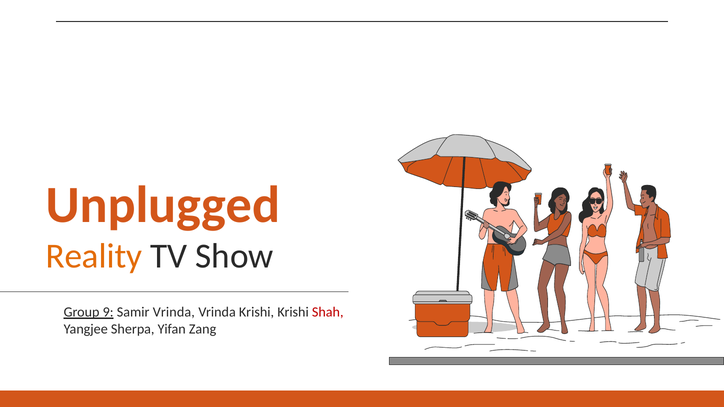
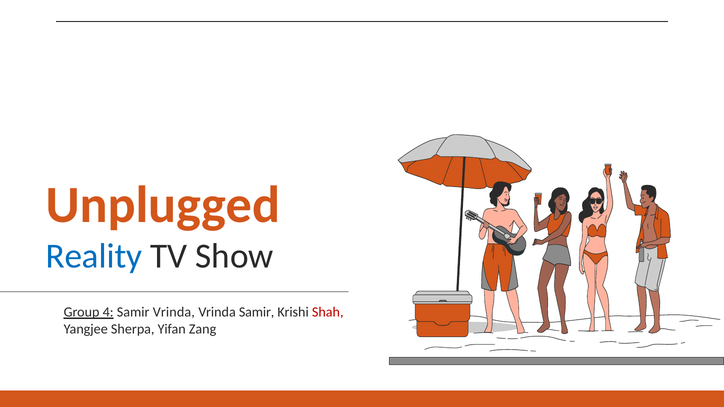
Reality colour: orange -> blue
9: 9 -> 4
Vrinda Krishi: Krishi -> Samir
